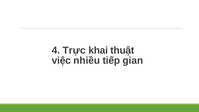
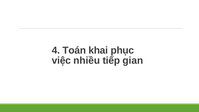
Trực: Trực -> Toán
thuật: thuật -> phục
